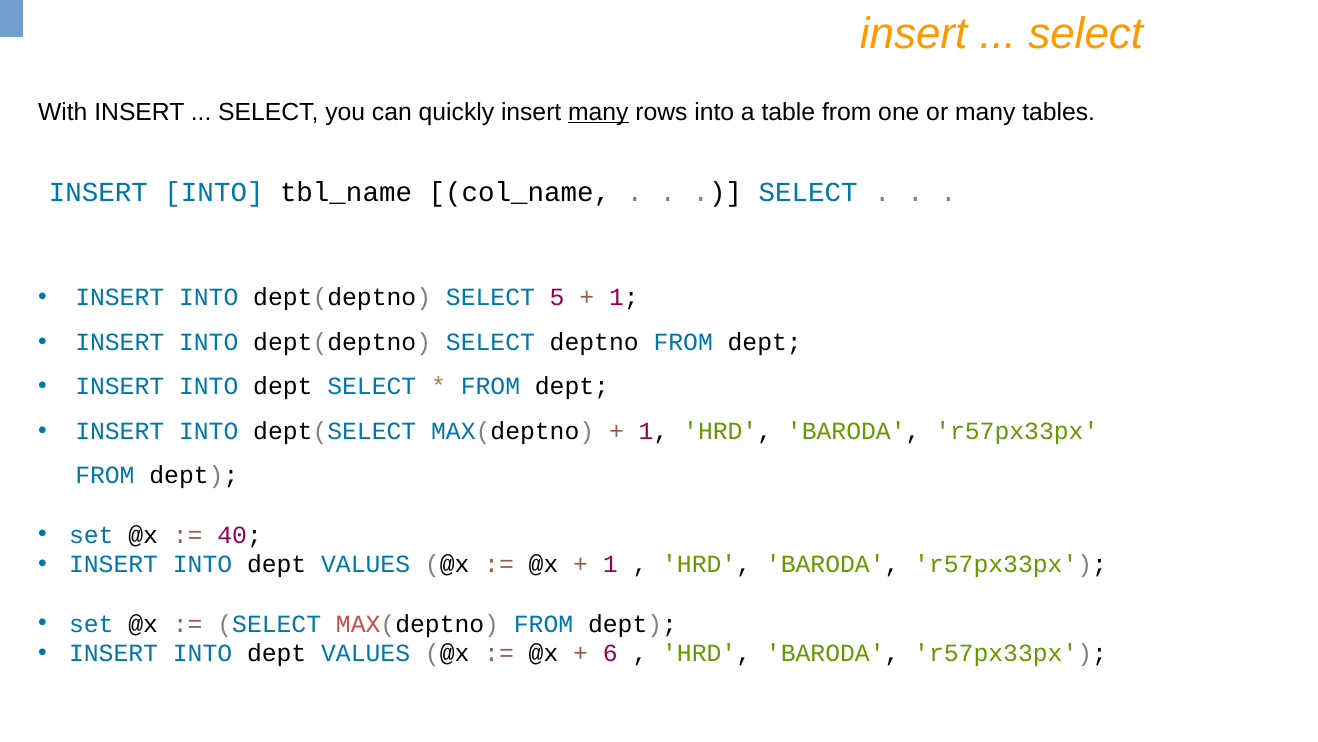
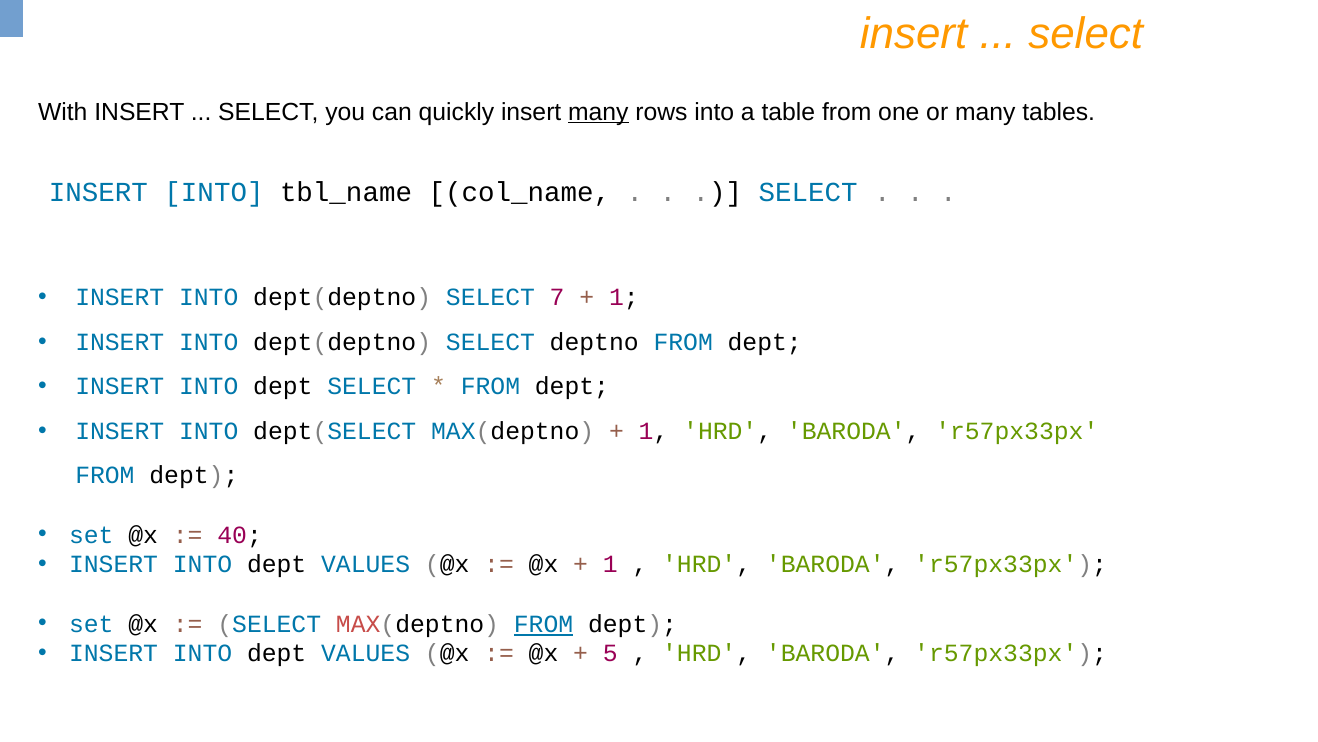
5: 5 -> 7
FROM at (544, 624) underline: none -> present
6: 6 -> 5
